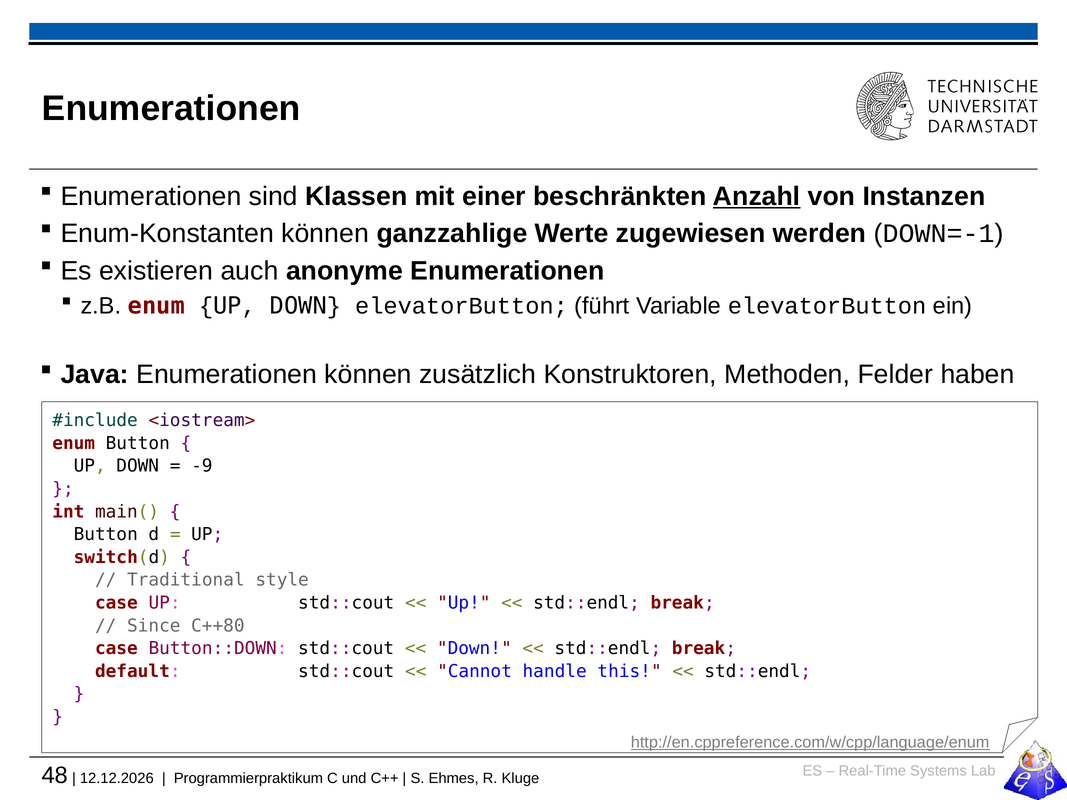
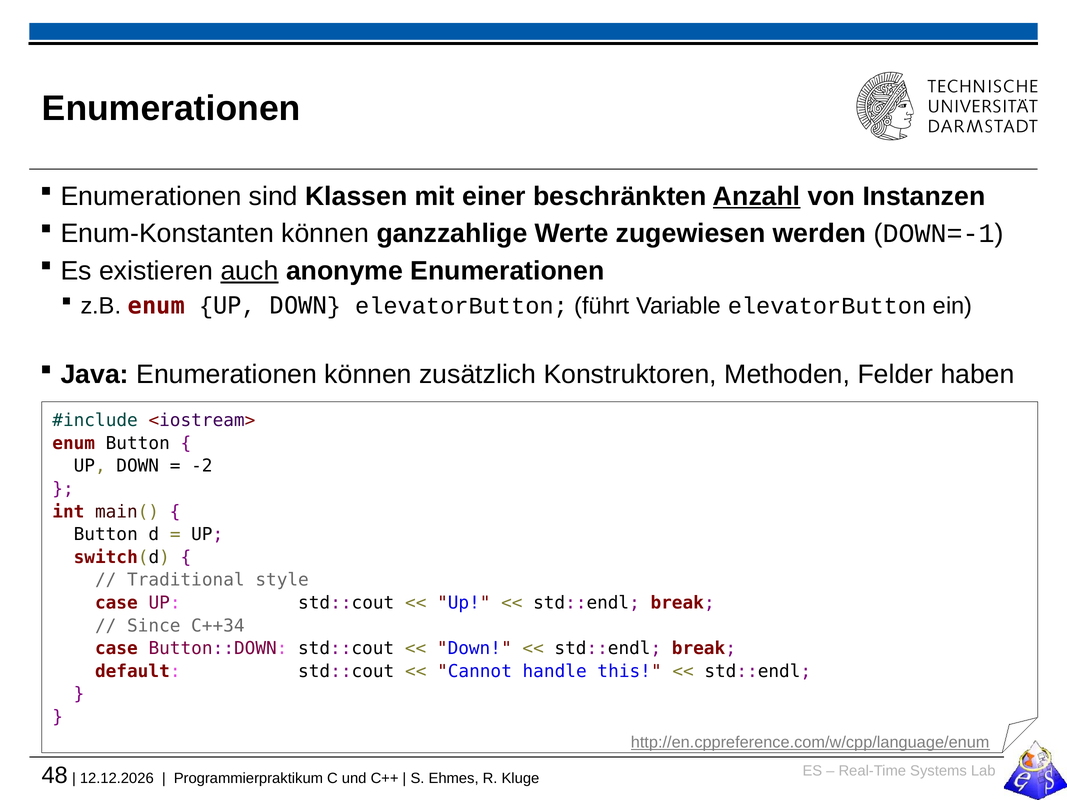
auch underline: none -> present
-9: -9 -> -2
C++80: C++80 -> C++34
